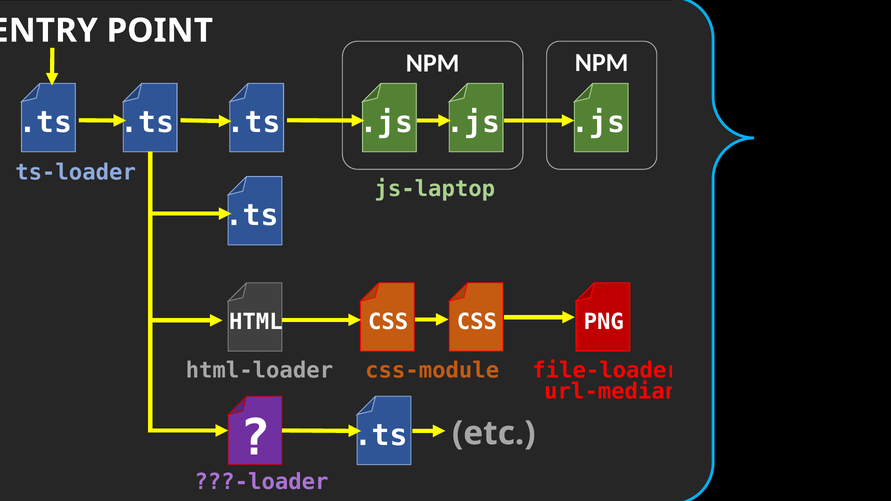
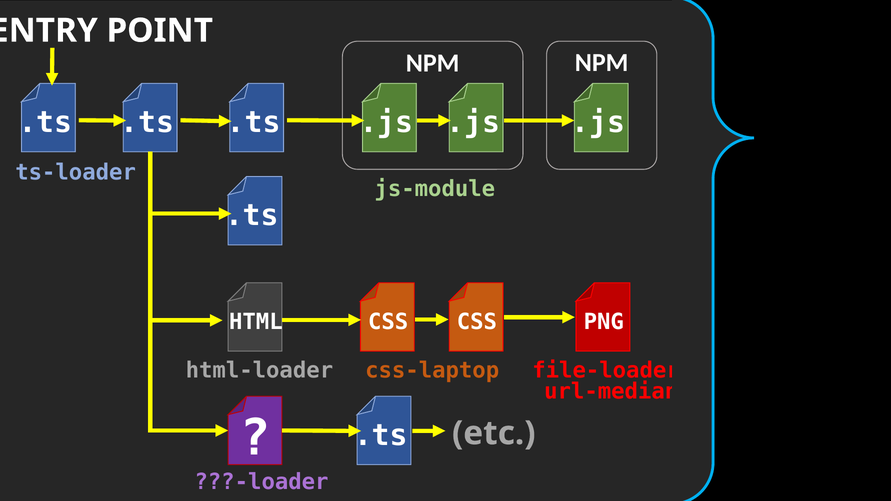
js-laptop: js-laptop -> js-module
css-module: css-module -> css-laptop
